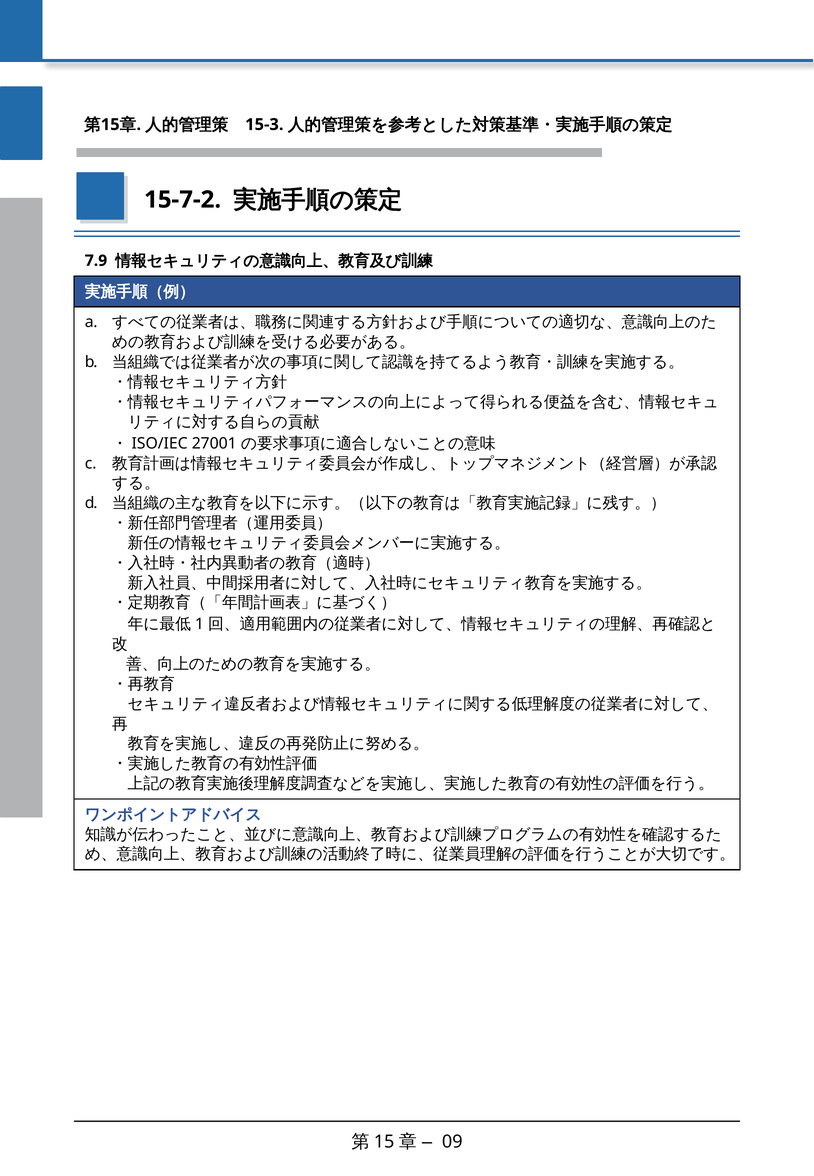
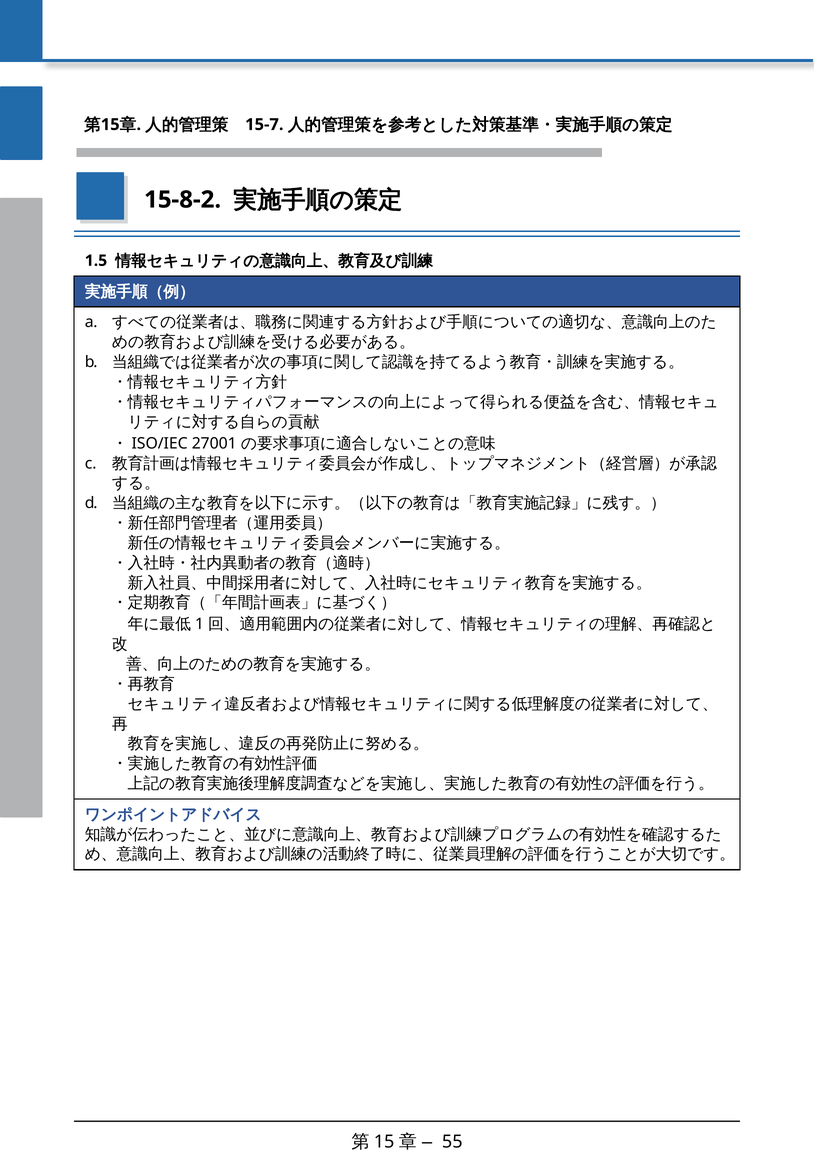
15-3: 15-3 -> 15-7
15-7-2: 15-7-2 -> 15-8-2
7.9: 7.9 -> 1.5
09: 09 -> 55
